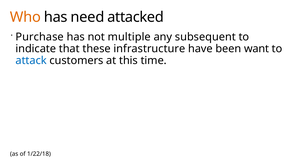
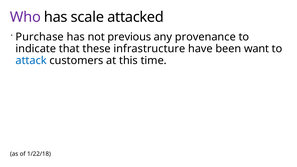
Who colour: orange -> purple
need: need -> scale
multiple: multiple -> previous
subsequent: subsequent -> provenance
